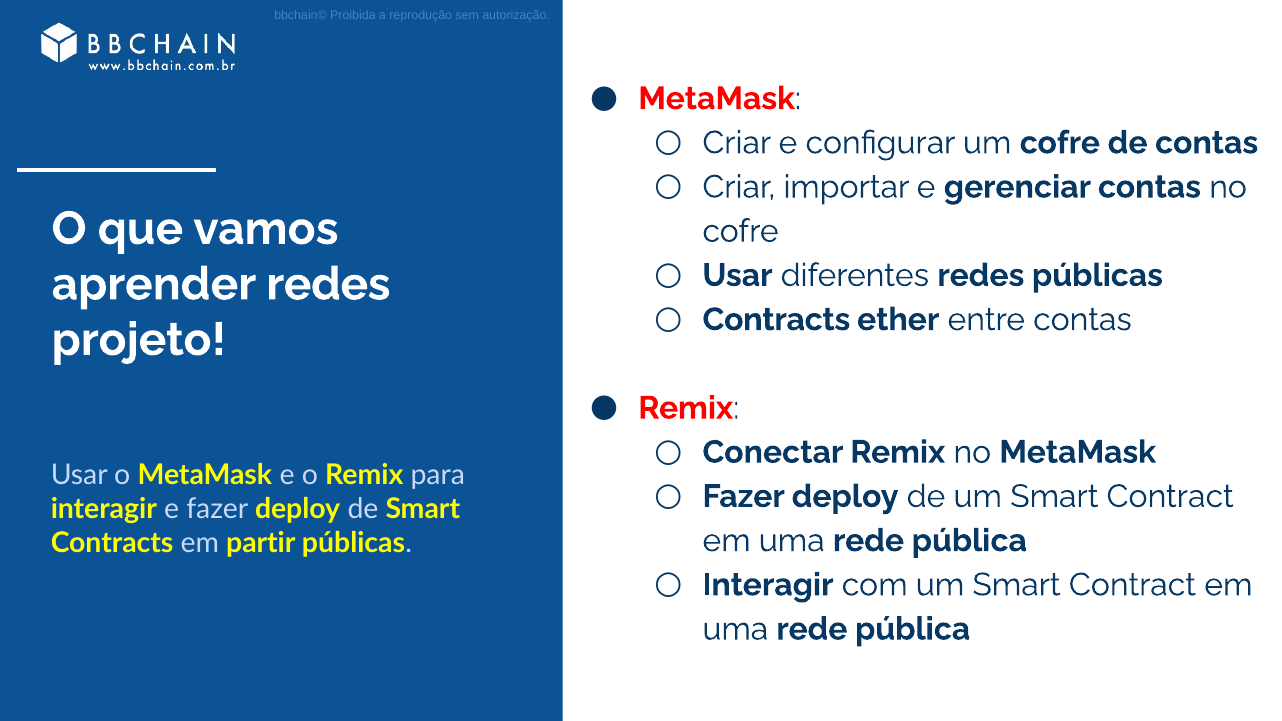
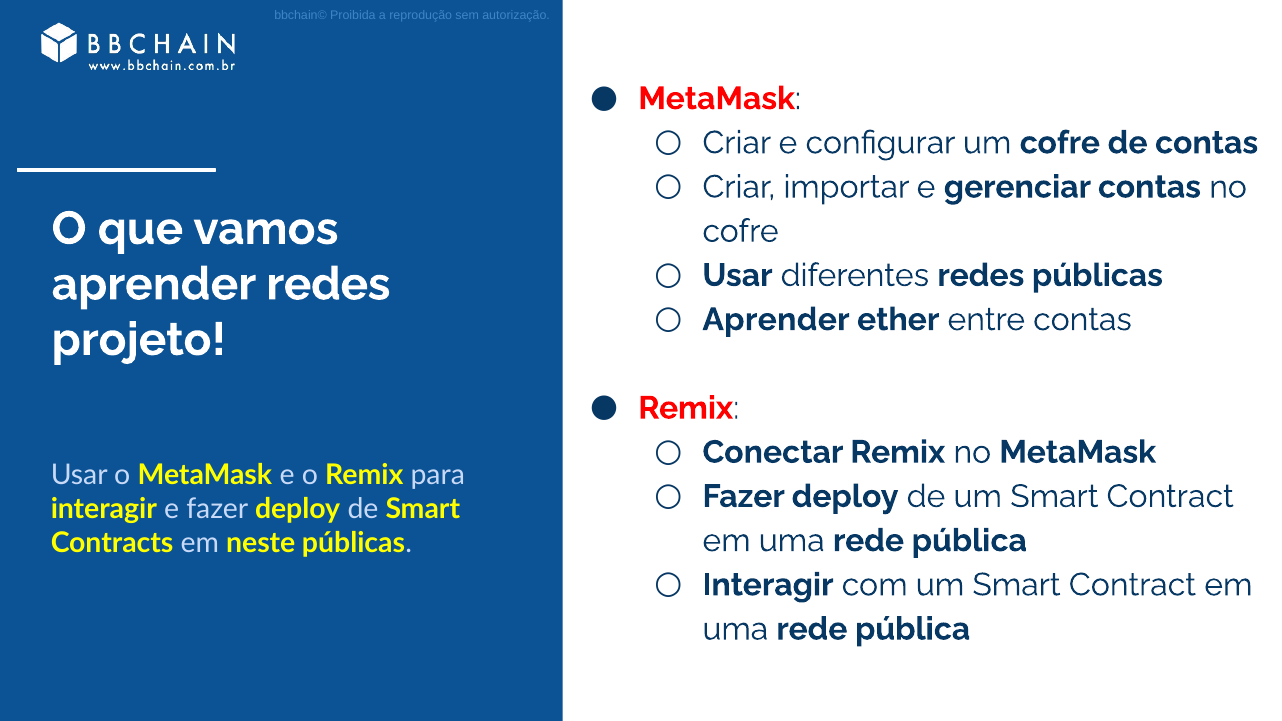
Contracts at (776, 320): Contracts -> Aprender
partir: partir -> neste
